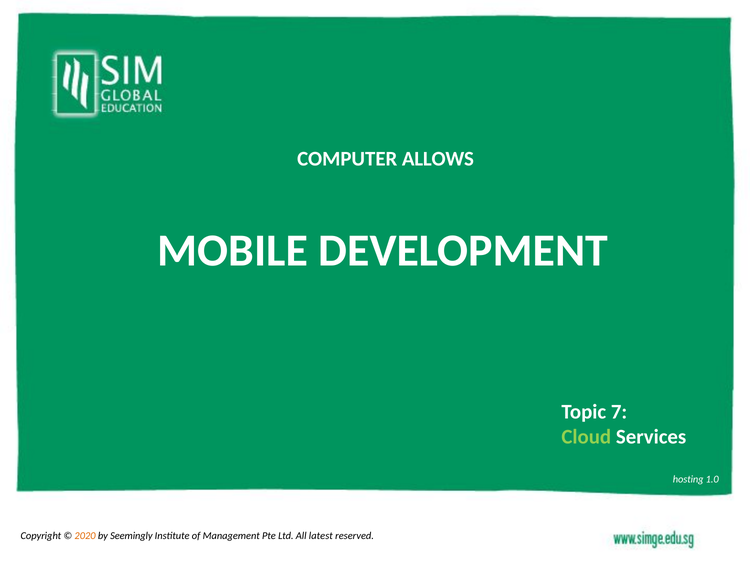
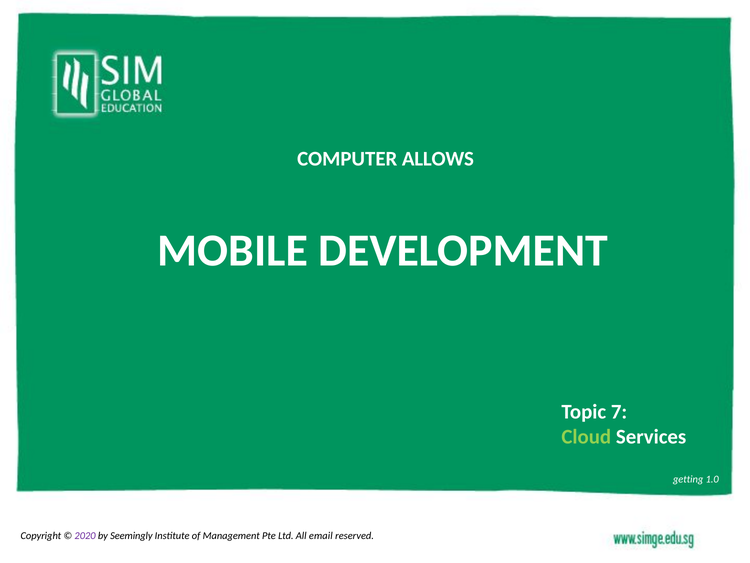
hosting: hosting -> getting
2020 colour: orange -> purple
latest: latest -> email
